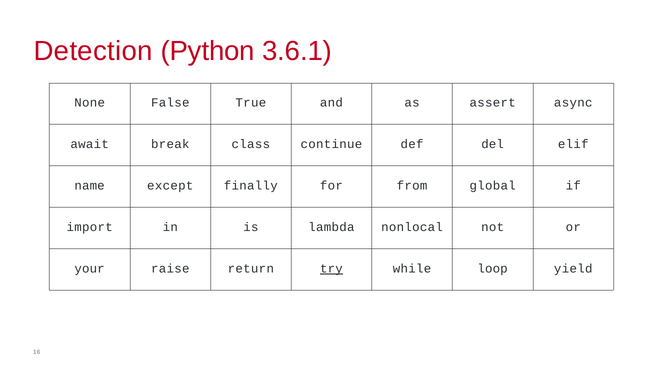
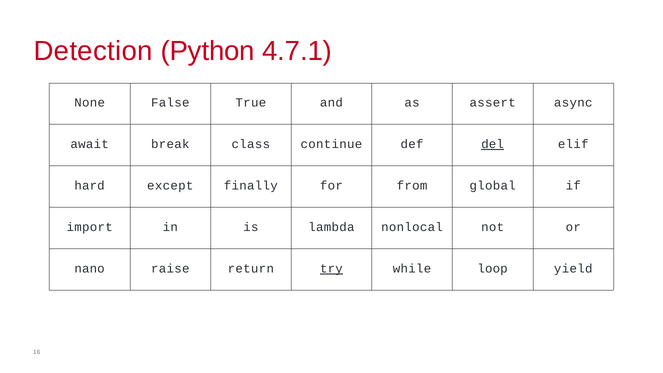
3.6.1: 3.6.1 -> 4.7.1
del underline: none -> present
name: name -> hard
your: your -> nano
